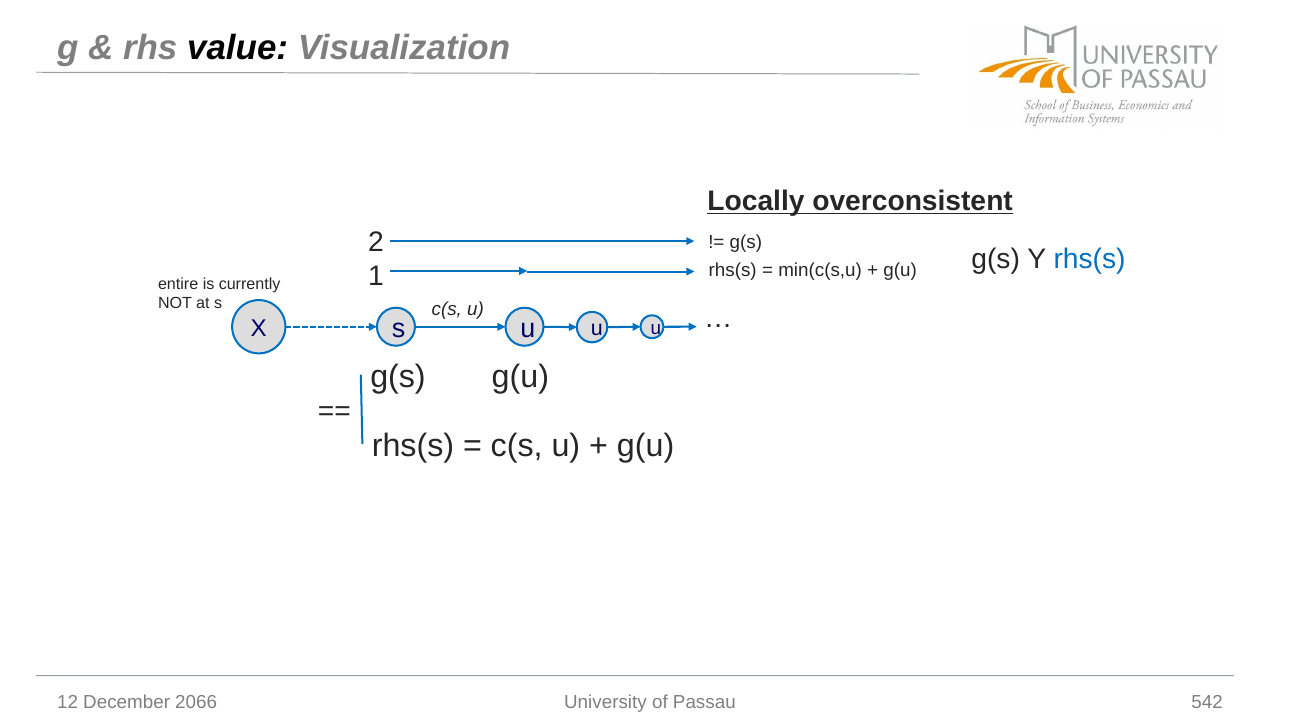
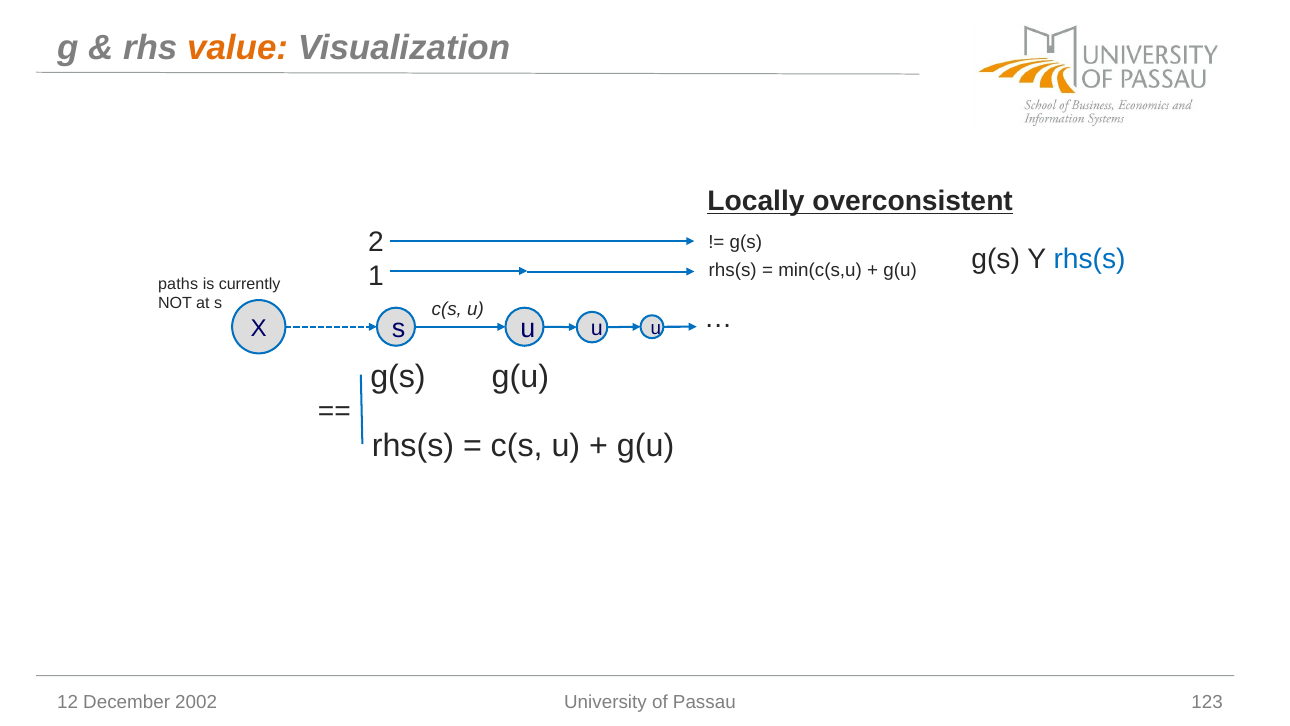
value colour: black -> orange
entire: entire -> paths
2066: 2066 -> 2002
542: 542 -> 123
